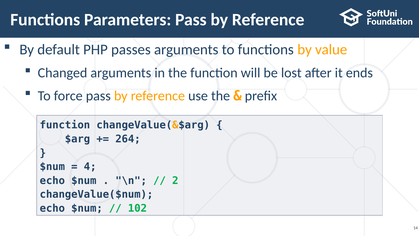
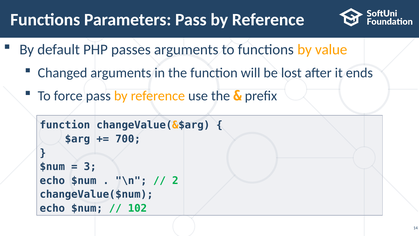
264: 264 -> 700
4: 4 -> 3
